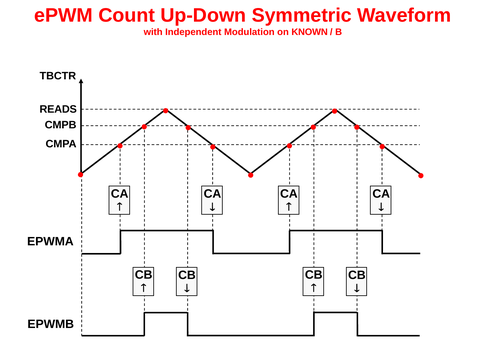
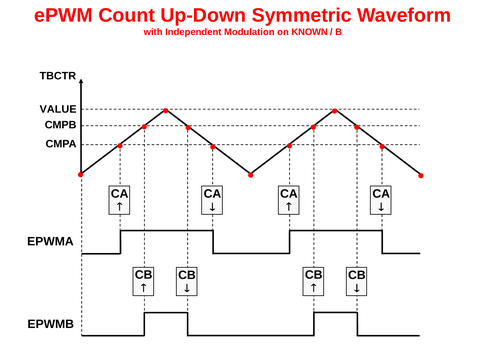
READS: READS -> VALUE
